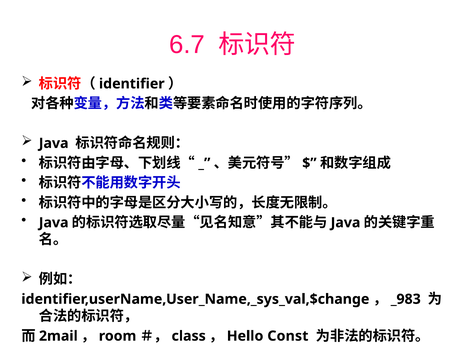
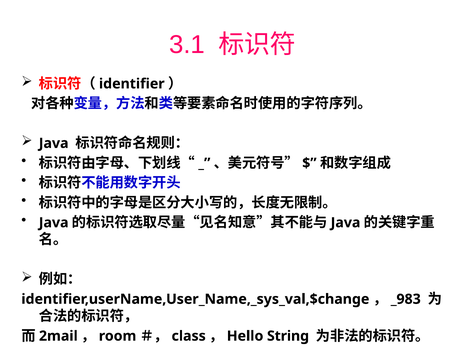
6.7: 6.7 -> 3.1
Const: Const -> String
